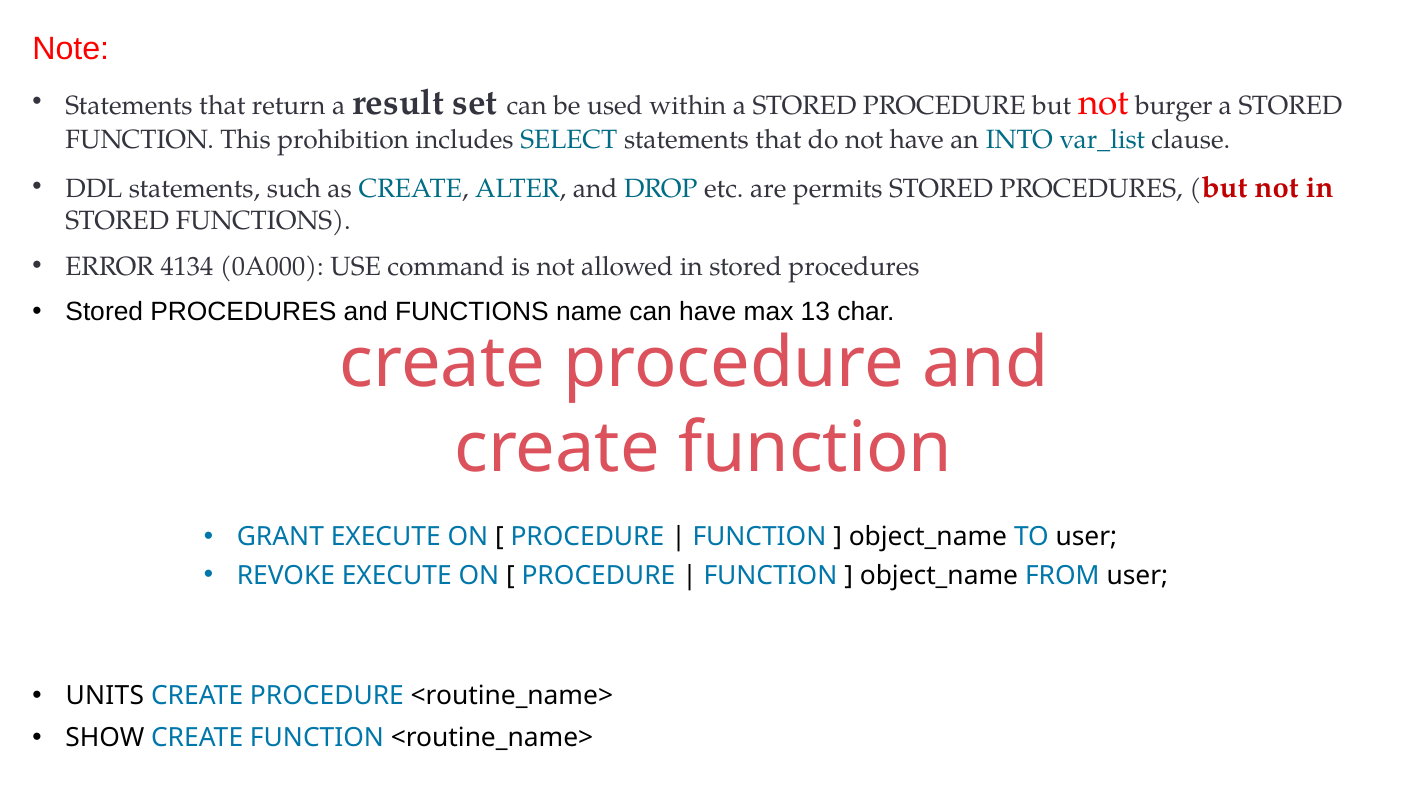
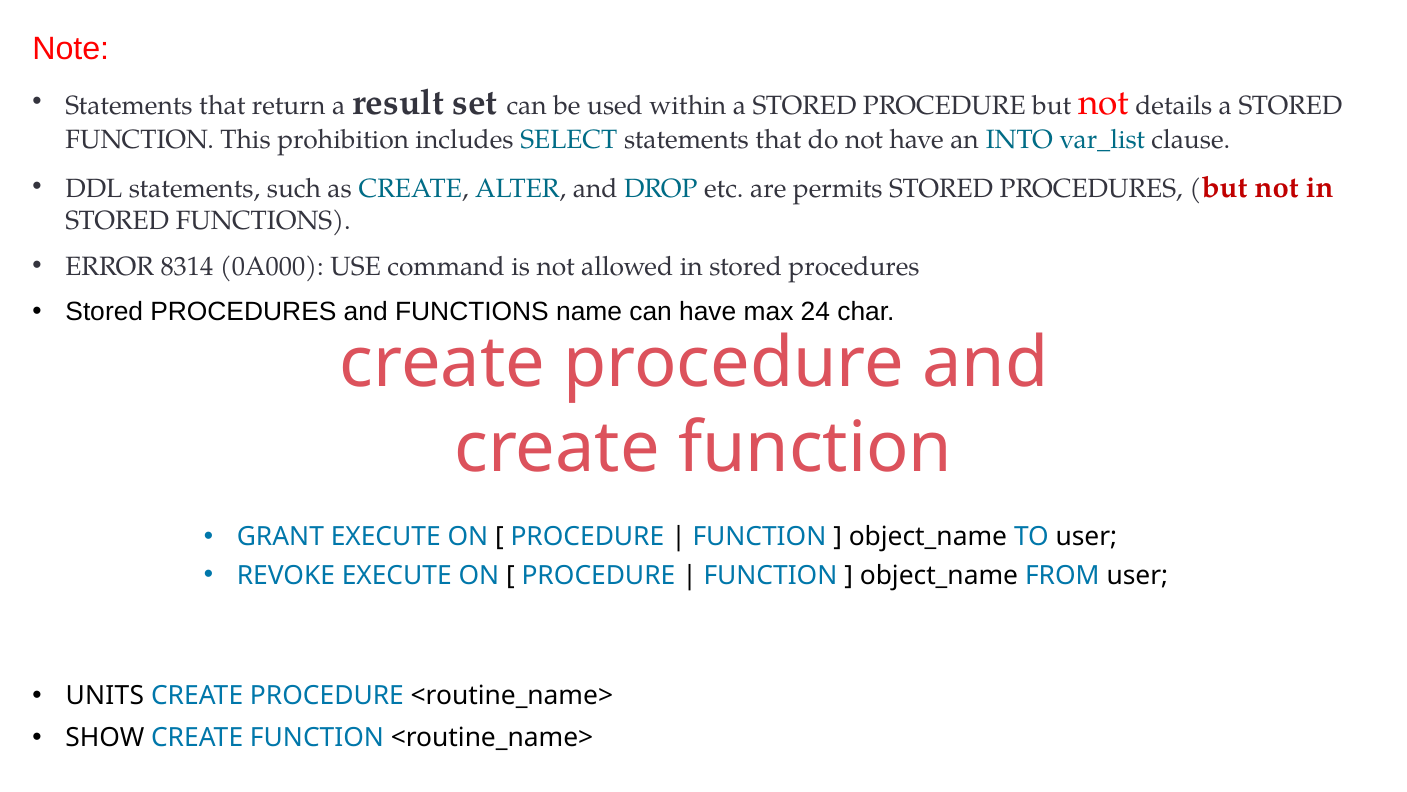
burger: burger -> details
4134: 4134 -> 8314
13: 13 -> 24
